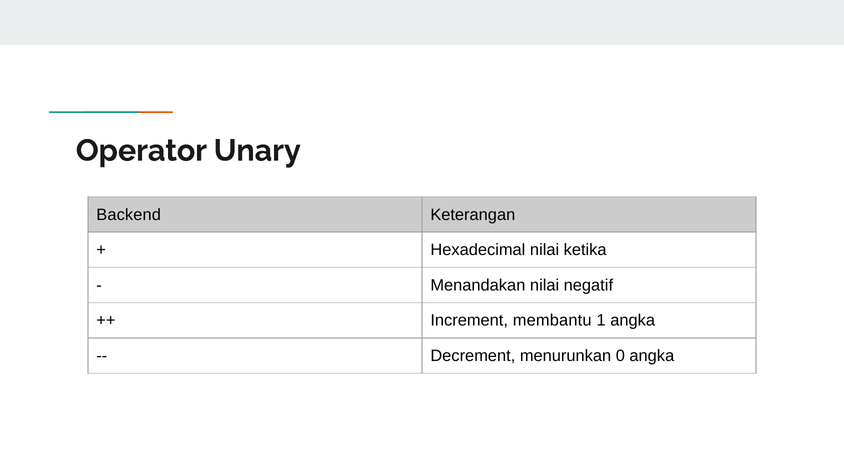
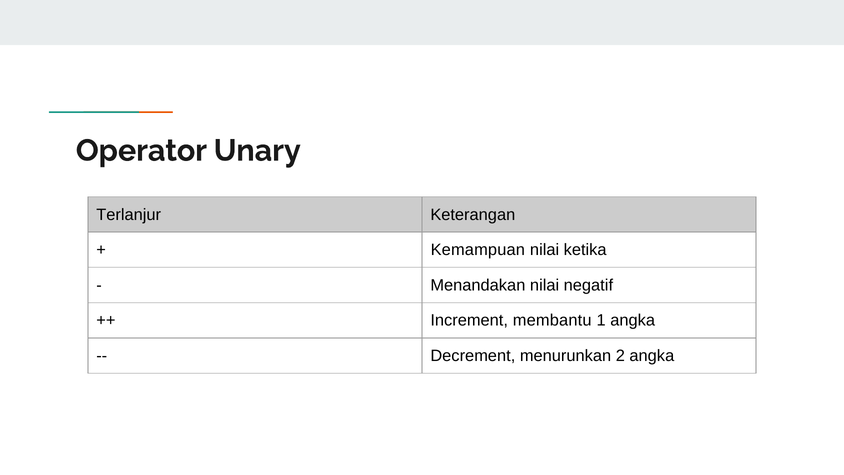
Backend: Backend -> Terlanjur
Hexadecimal: Hexadecimal -> Kemampuan
0: 0 -> 2
